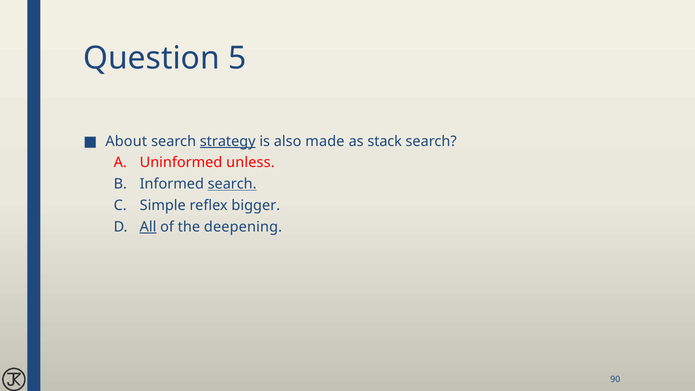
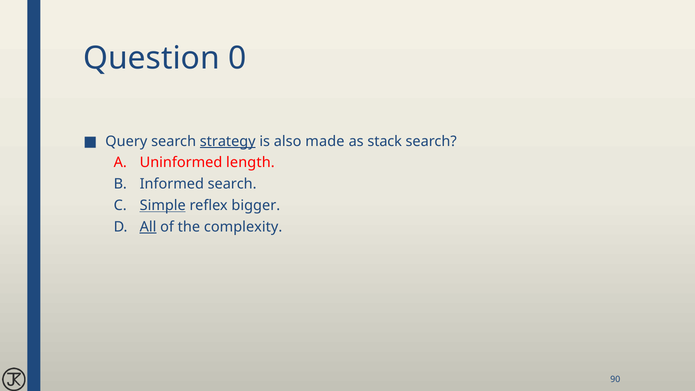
5: 5 -> 0
About: About -> Query
unless: unless -> length
search at (232, 184) underline: present -> none
Simple underline: none -> present
deepening: deepening -> complexity
